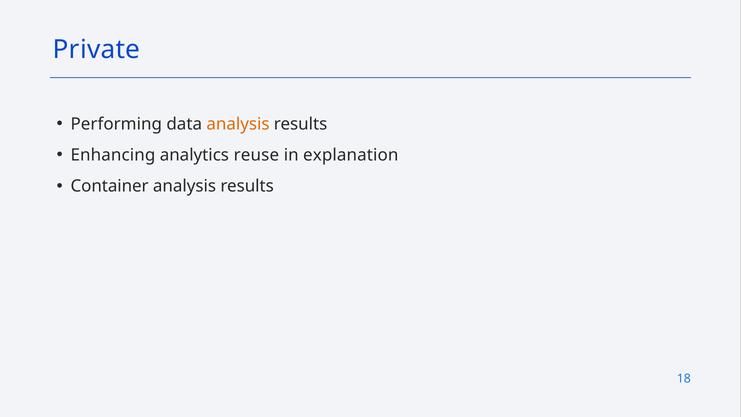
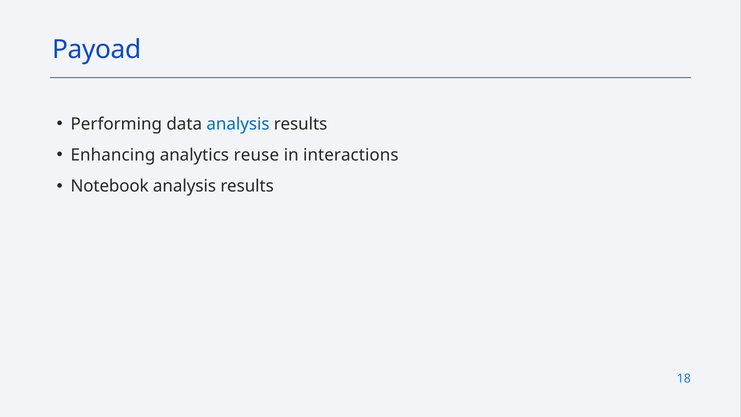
Private: Private -> Payoad
analysis at (238, 124) colour: orange -> blue
explanation: explanation -> interactions
Container: Container -> Notebook
